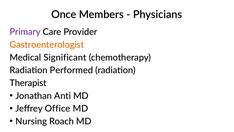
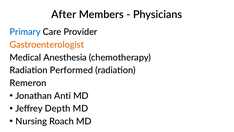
Once: Once -> After
Primary colour: purple -> blue
Significant: Significant -> Anesthesia
Therapist: Therapist -> Remeron
Office: Office -> Depth
